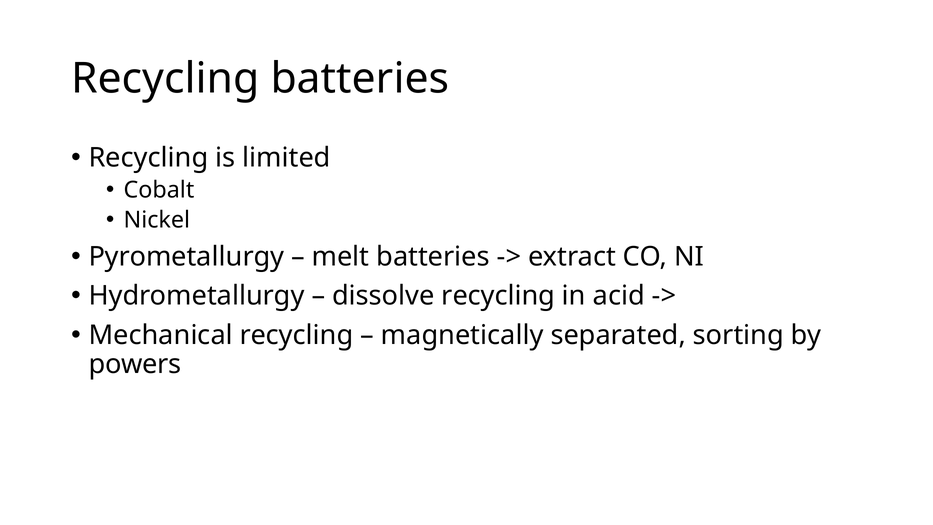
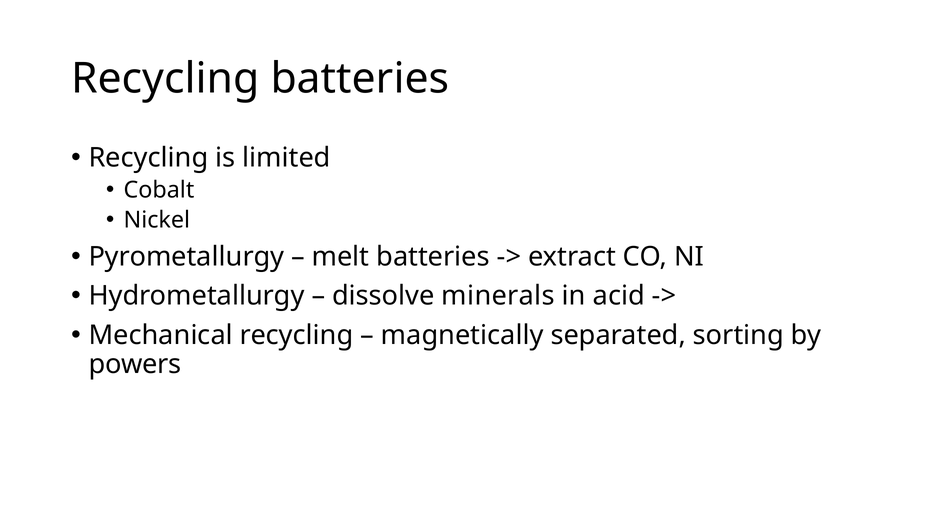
dissolve recycling: recycling -> minerals
